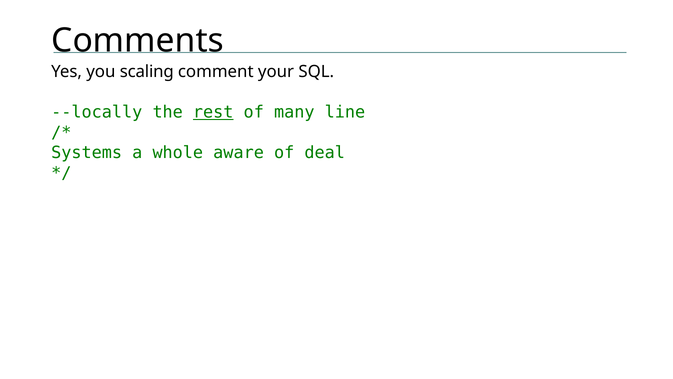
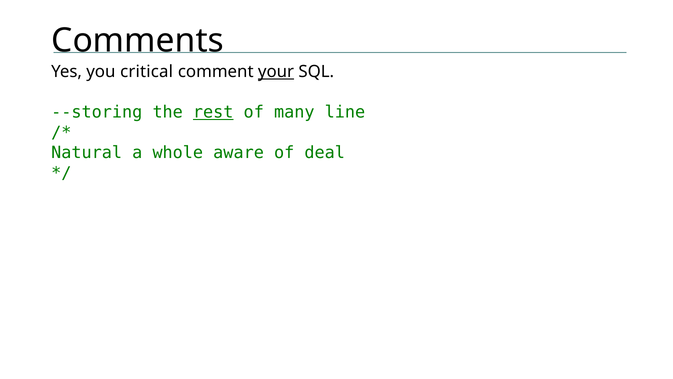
scaling: scaling -> critical
your underline: none -> present
--locally: --locally -> --storing
Systems: Systems -> Natural
